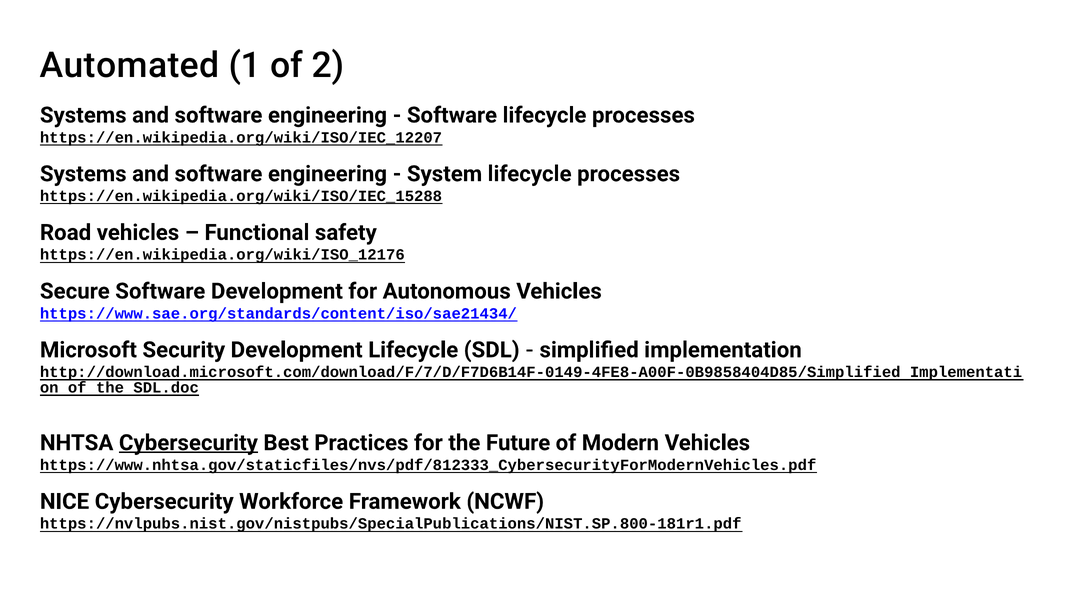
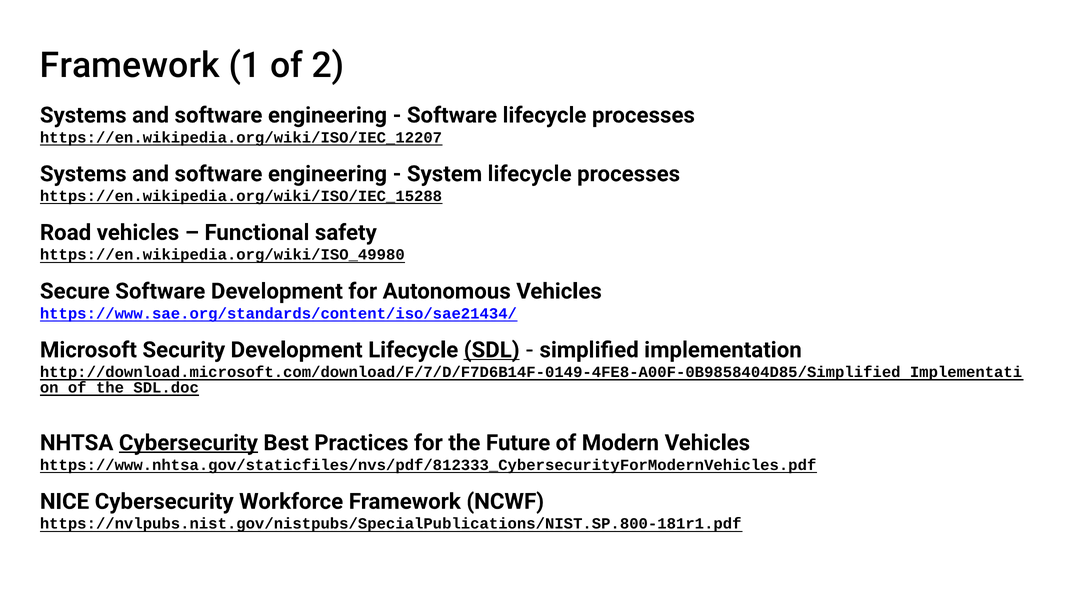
Automated at (130, 66): Automated -> Framework
https://en.wikipedia.org/wiki/ISO_12176: https://en.wikipedia.org/wiki/ISO_12176 -> https://en.wikipedia.org/wiki/ISO_49980
SDL underline: none -> present
